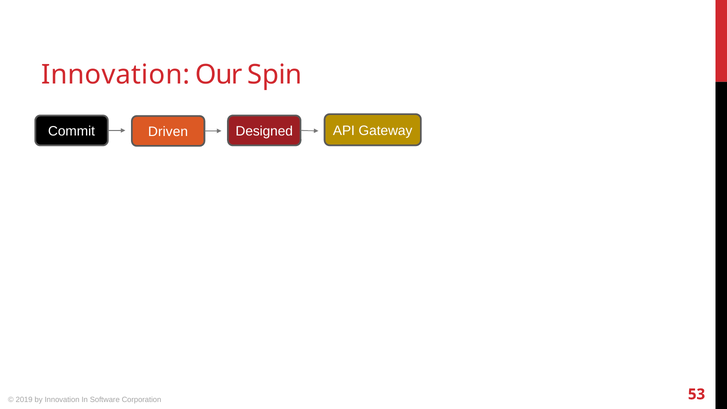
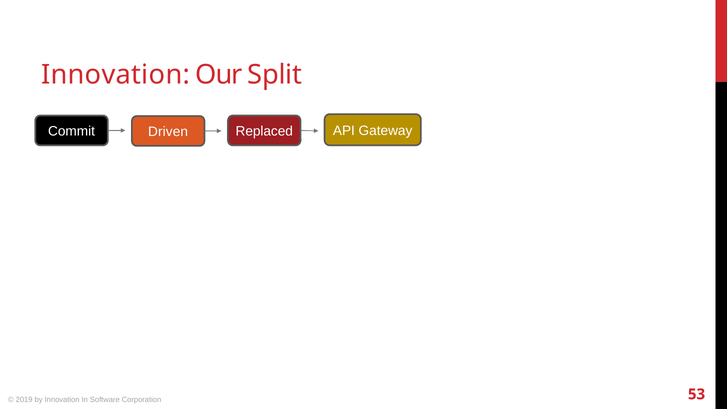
Spin: Spin -> Split
Designed: Designed -> Replaced
